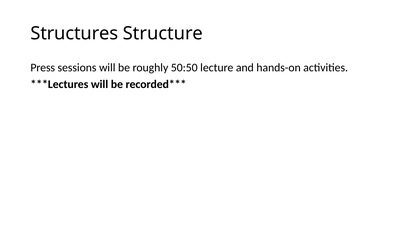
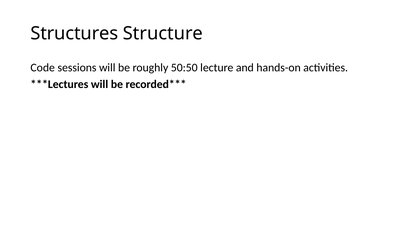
Press: Press -> Code
